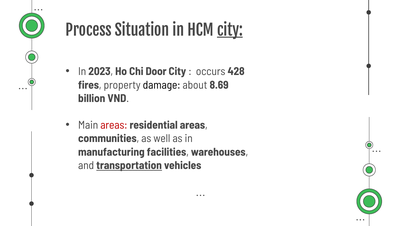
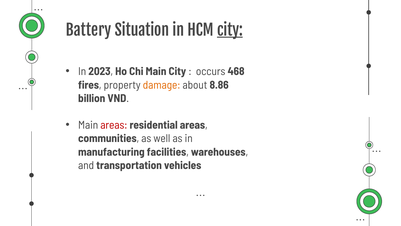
Process: Process -> Battery
Chi Door: Door -> Main
428: 428 -> 468
damage colour: black -> orange
8.69: 8.69 -> 8.86
transportation underline: present -> none
